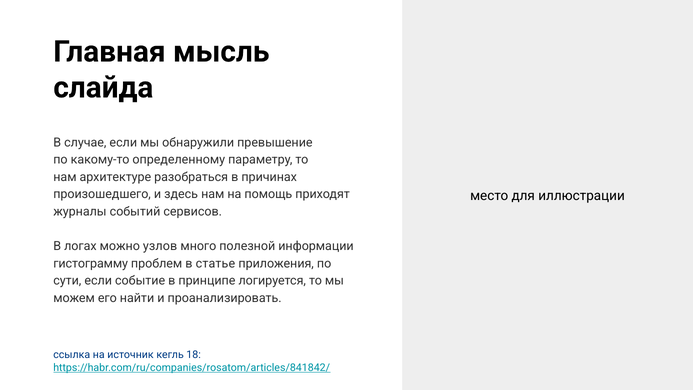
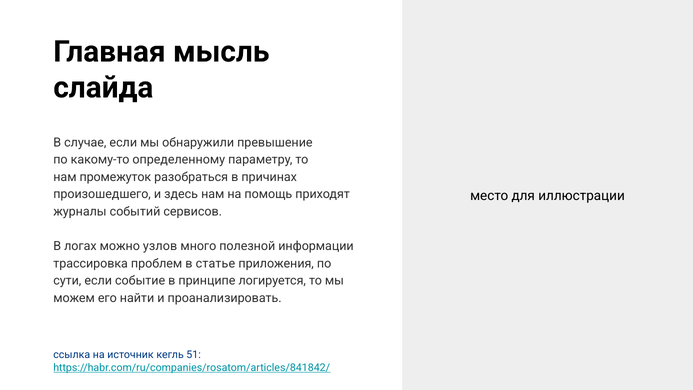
архитектуре: архитектуре -> промежуток
гистограмму: гистограмму -> трассировка
18: 18 -> 51
